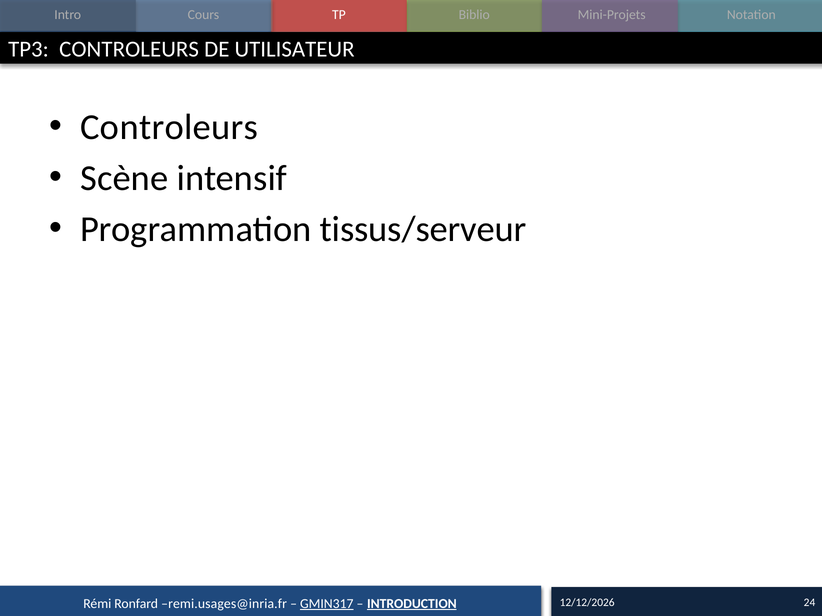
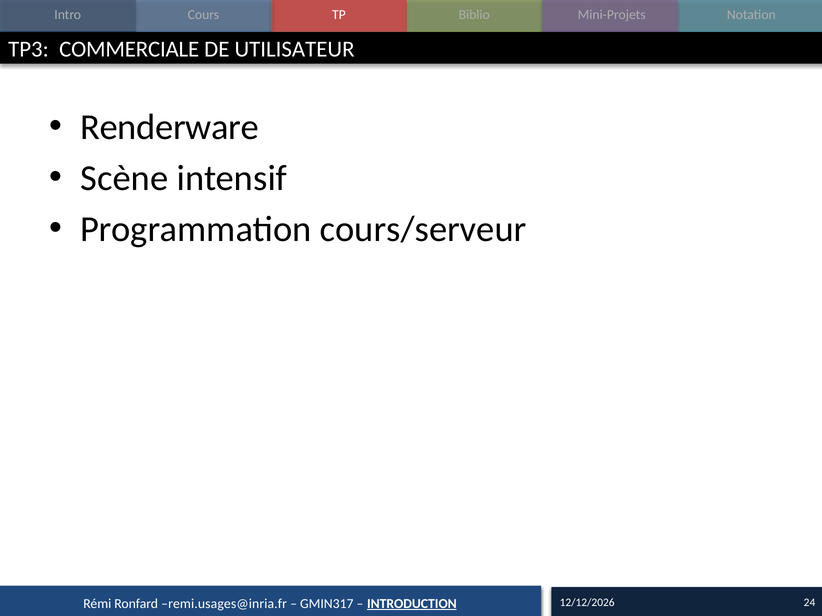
TP3 CONTROLEURS: CONTROLEURS -> COMMERCIALE
Controleurs at (169, 127): Controleurs -> Renderware
tissus/serveur: tissus/serveur -> cours/serveur
GMIN317 underline: present -> none
